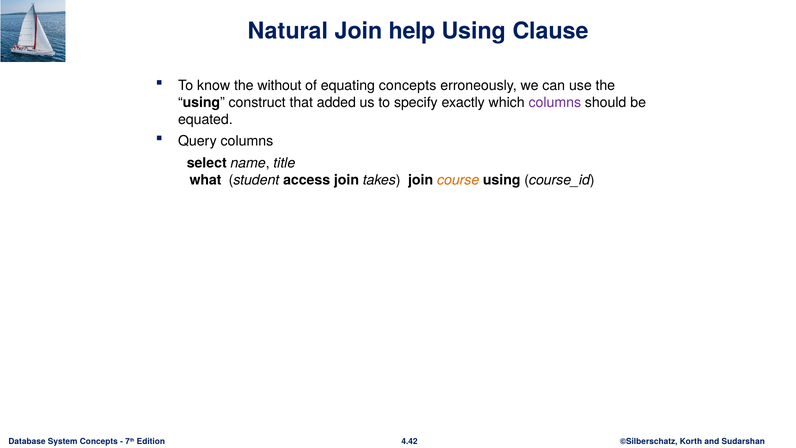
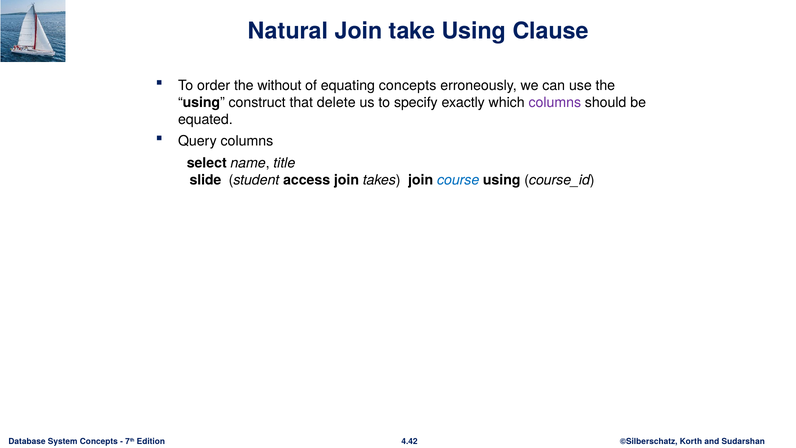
help: help -> take
know: know -> order
added: added -> delete
what: what -> slide
course colour: orange -> blue
